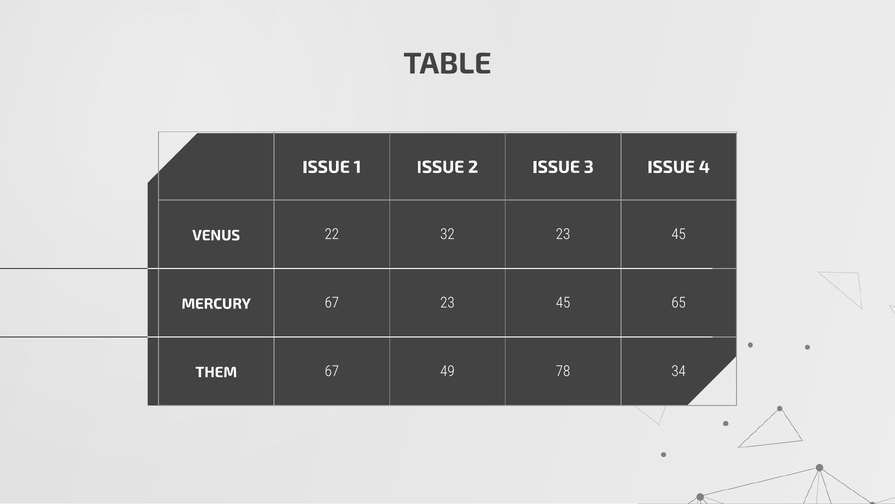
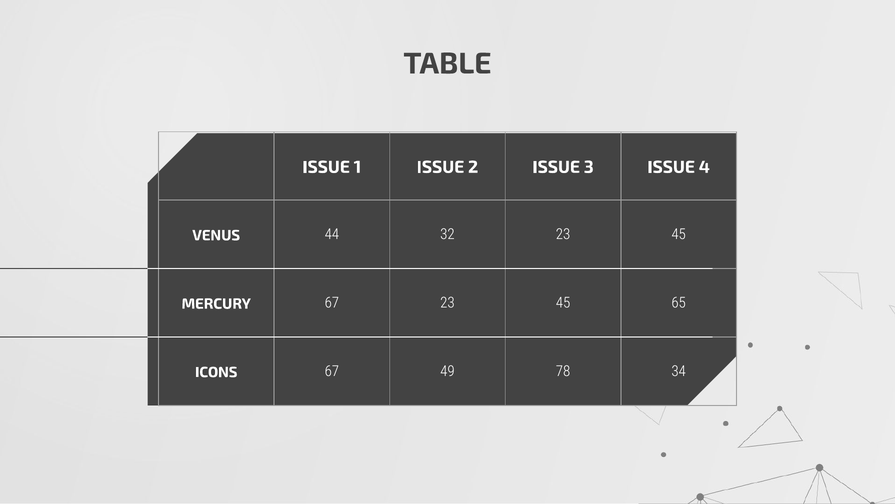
22: 22 -> 44
THEM: THEM -> ICONS
